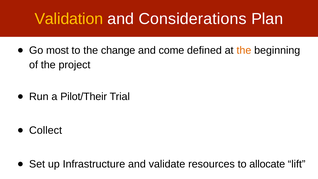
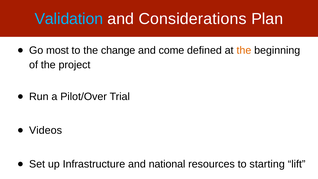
Validation colour: yellow -> light blue
Pilot/Their: Pilot/Their -> Pilot/Over
Collect: Collect -> Videos
validate: validate -> national
allocate: allocate -> starting
